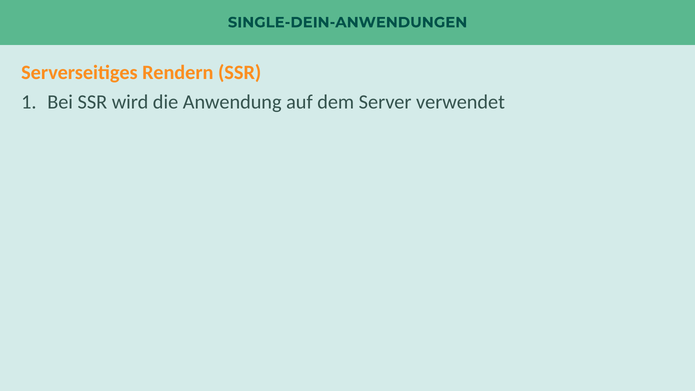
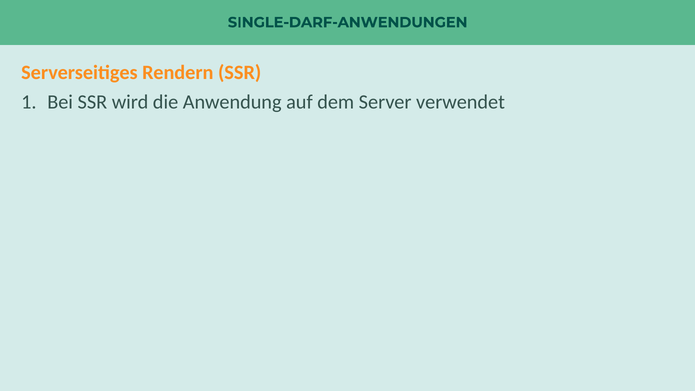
SINGLE-DEIN-ANWENDUNGEN: SINGLE-DEIN-ANWENDUNGEN -> SINGLE-DARF-ANWENDUNGEN
